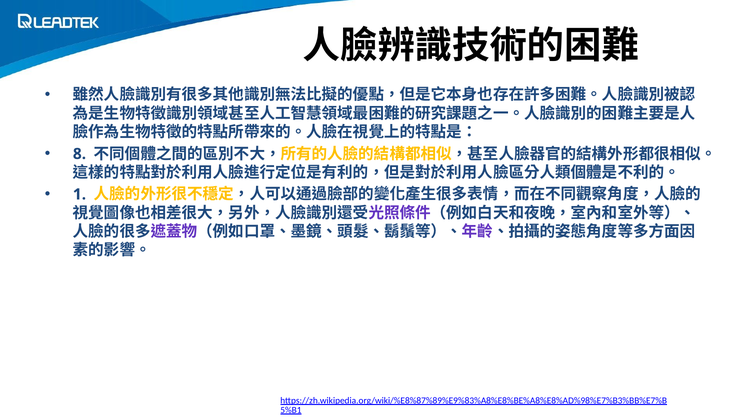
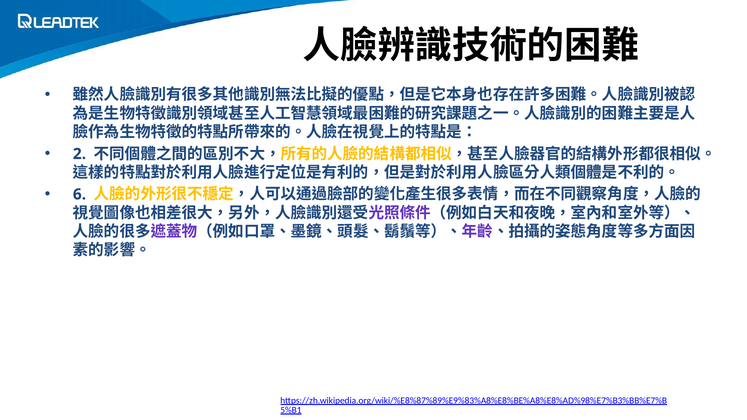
8: 8 -> 2
1: 1 -> 6
